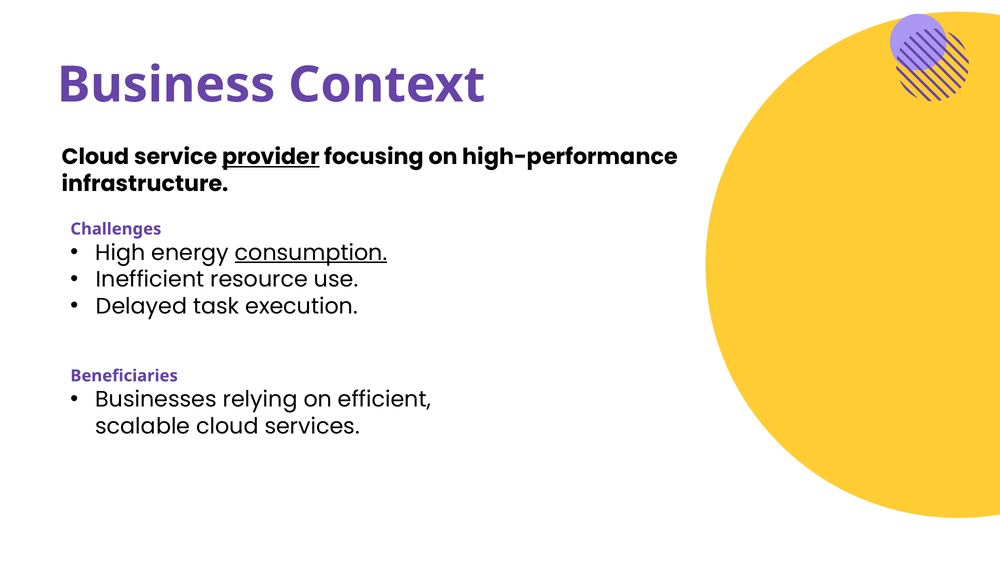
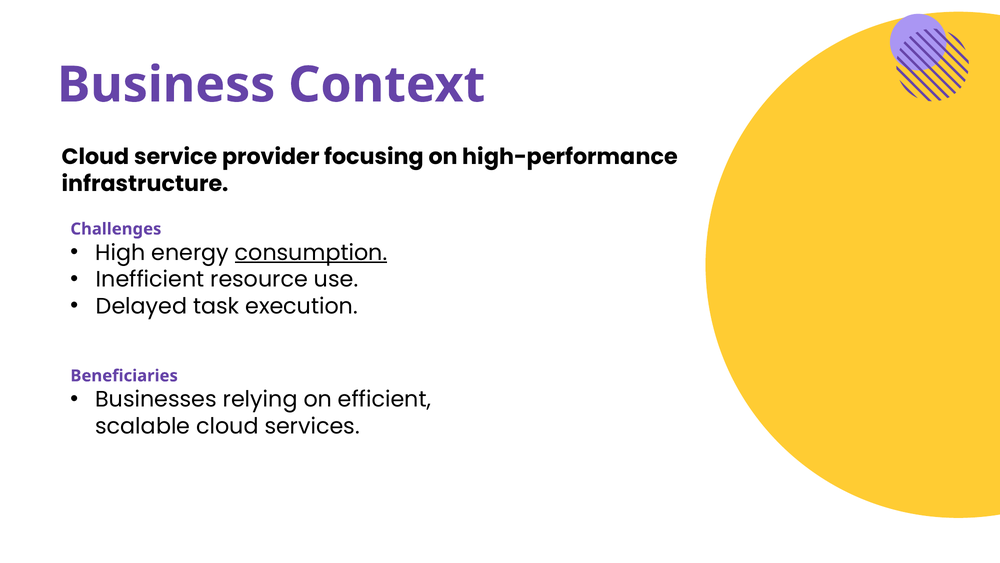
provider underline: present -> none
